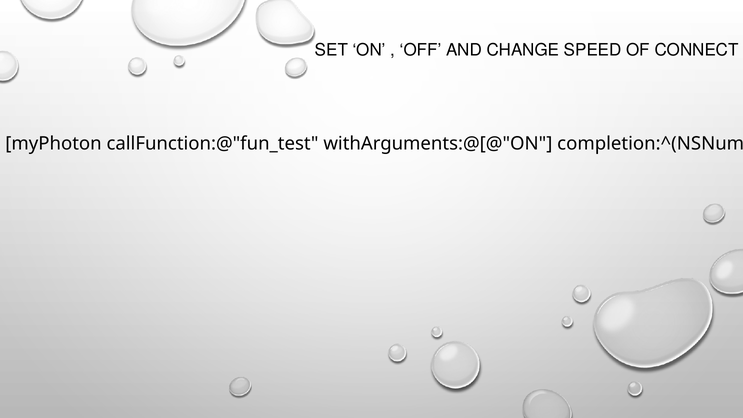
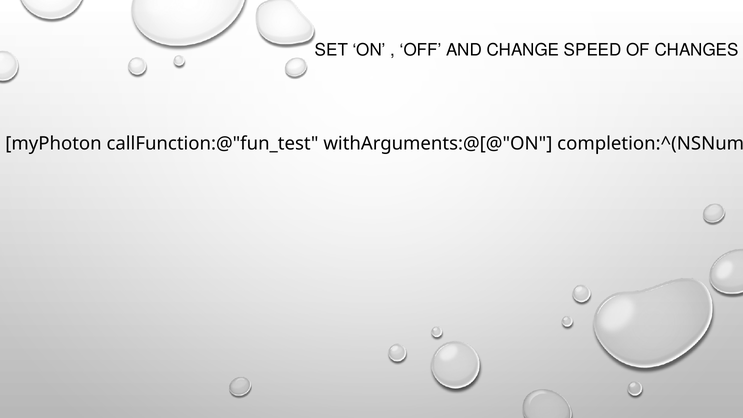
CONNECT: CONNECT -> CHANGES
